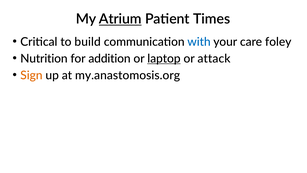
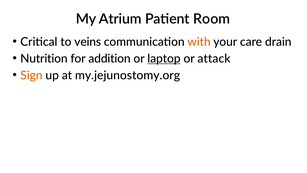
Atrium underline: present -> none
Times: Times -> Room
build: build -> veins
with colour: blue -> orange
foley: foley -> drain
my.anastomosis.org: my.anastomosis.org -> my.jejunostomy.org
